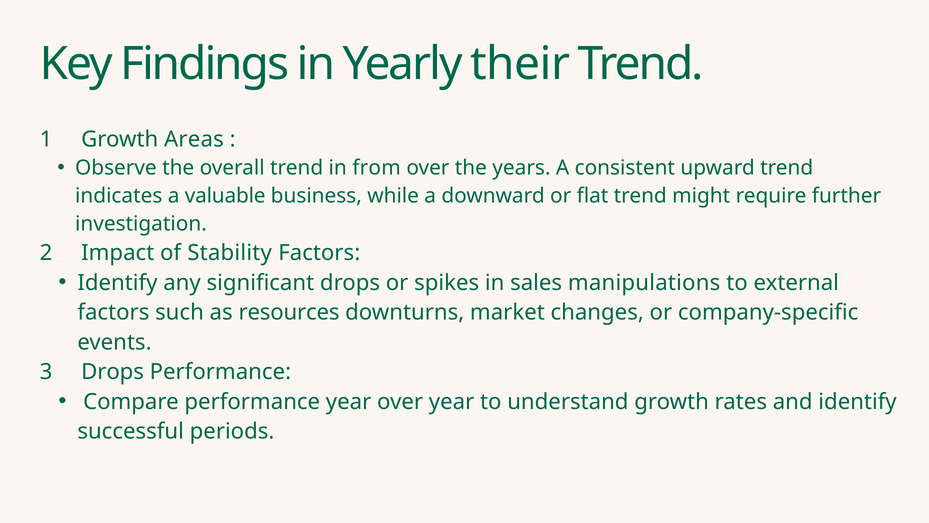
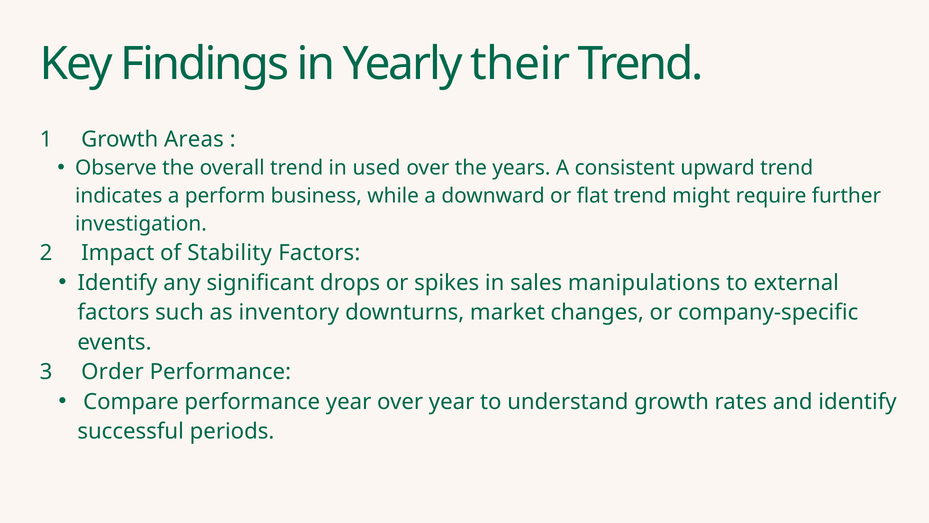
from: from -> used
valuable: valuable -> perform
resources: resources -> inventory
3 Drops: Drops -> Order
